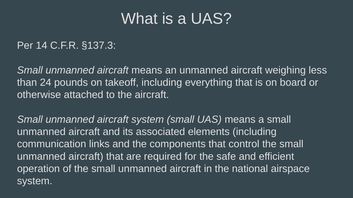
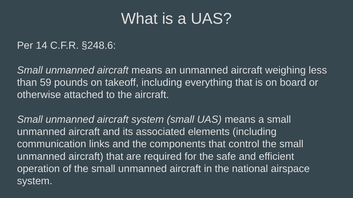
§137.3: §137.3 -> §248.6
24: 24 -> 59
